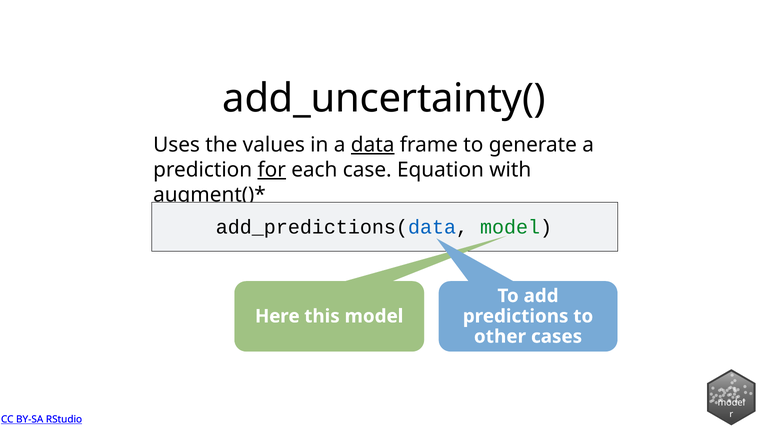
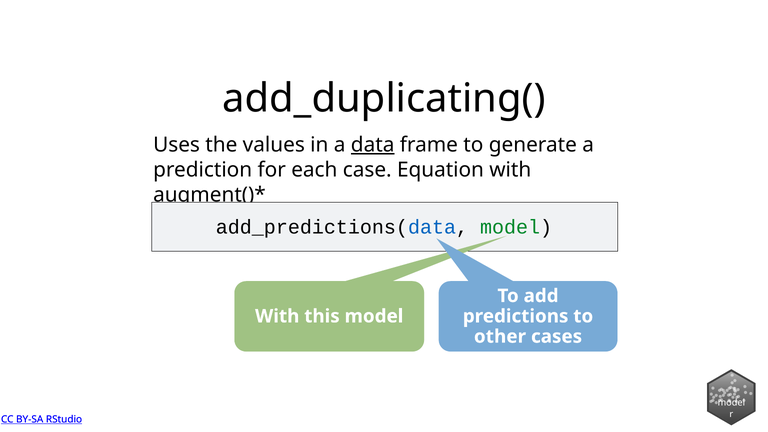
add_uncertainty(: add_uncertainty( -> add_duplicating(
for underline: present -> none
Here at (277, 316): Here -> With
